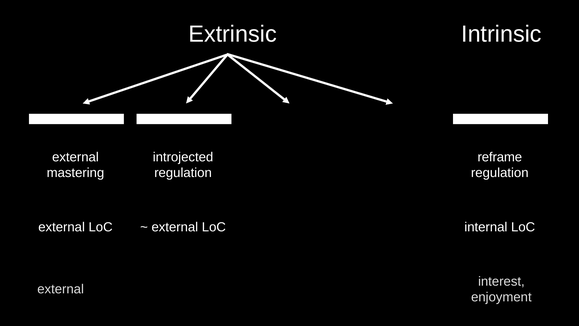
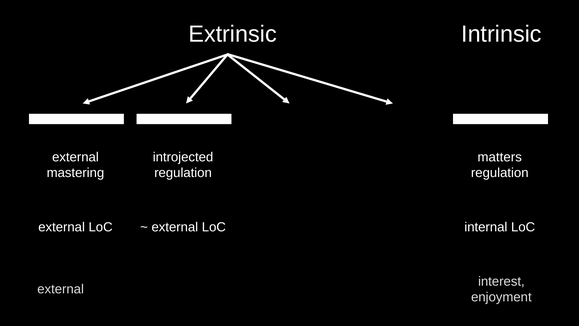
reframe: reframe -> matters
